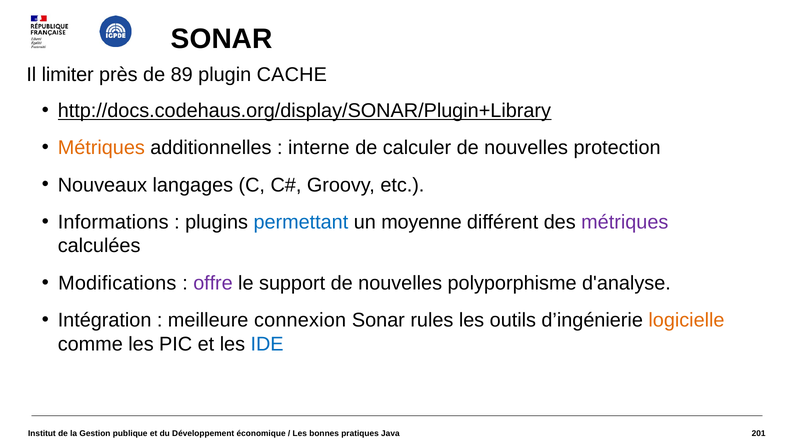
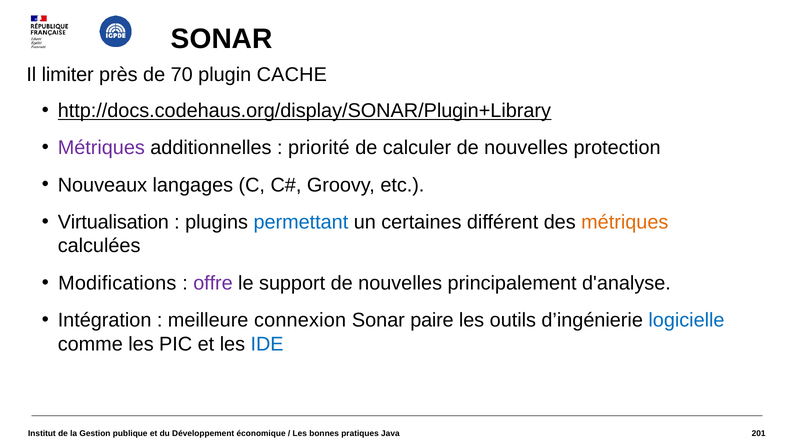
89: 89 -> 70
Métriques at (101, 148) colour: orange -> purple
interne: interne -> priorité
Informations: Informations -> Virtualisation
moyenne: moyenne -> certaines
métriques at (625, 222) colour: purple -> orange
polyporphisme: polyporphisme -> principalement
rules: rules -> paire
logicielle colour: orange -> blue
